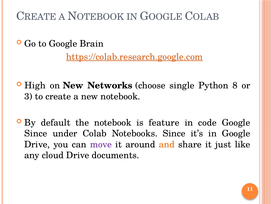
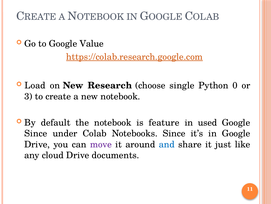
Brain: Brain -> Value
High: High -> Load
Networks: Networks -> Research
8: 8 -> 0
code: code -> used
and colour: orange -> blue
